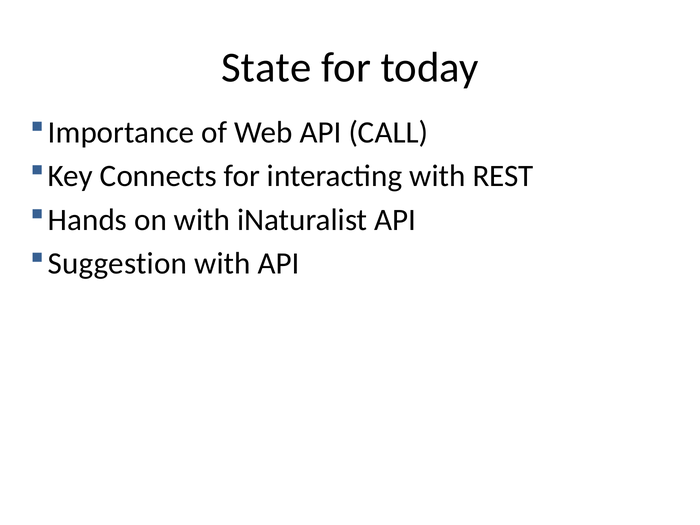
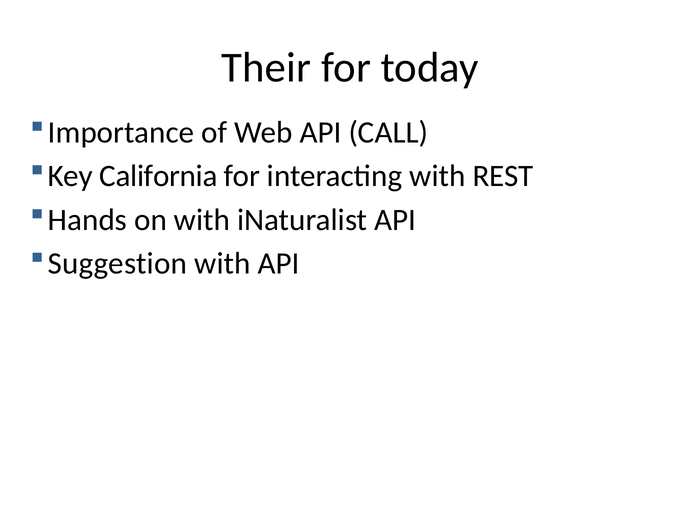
State: State -> Their
Connects: Connects -> California
